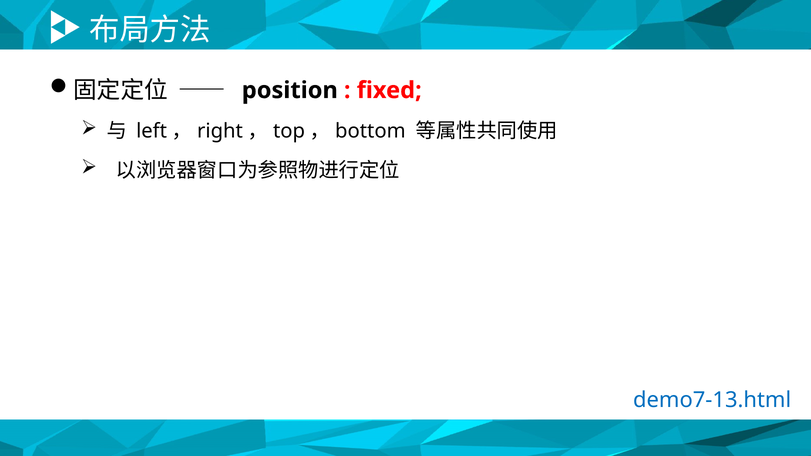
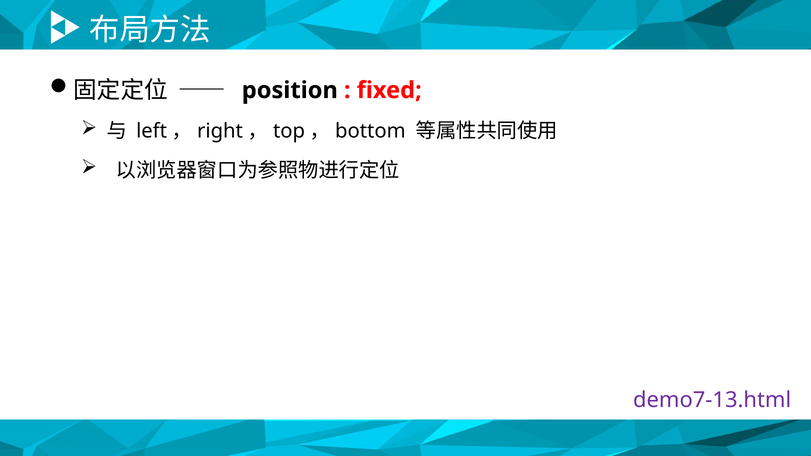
demo7-13.html colour: blue -> purple
